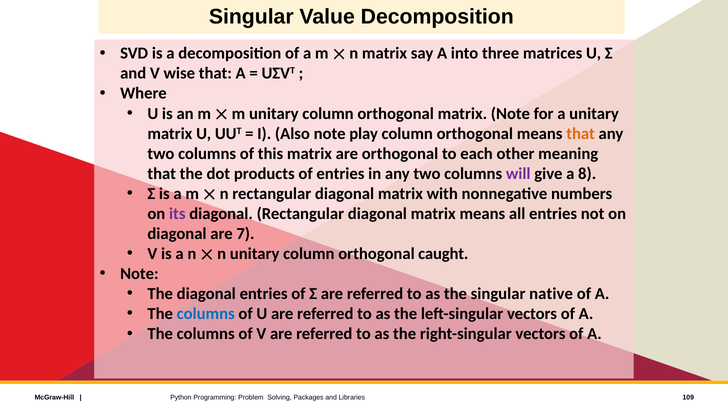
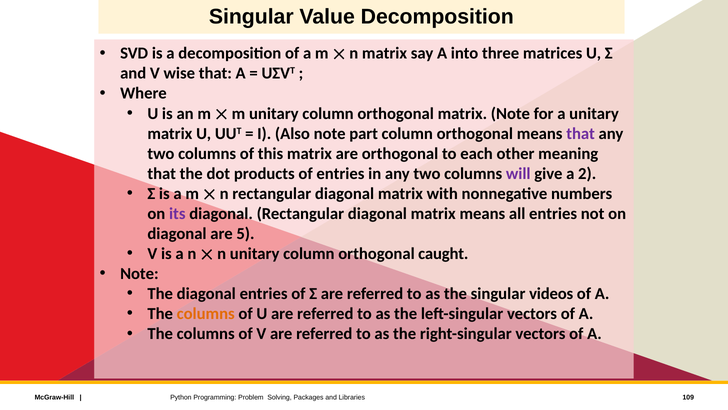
play: play -> part
that at (581, 133) colour: orange -> purple
8: 8 -> 2
7: 7 -> 5
native: native -> videos
columns at (206, 313) colour: blue -> orange
